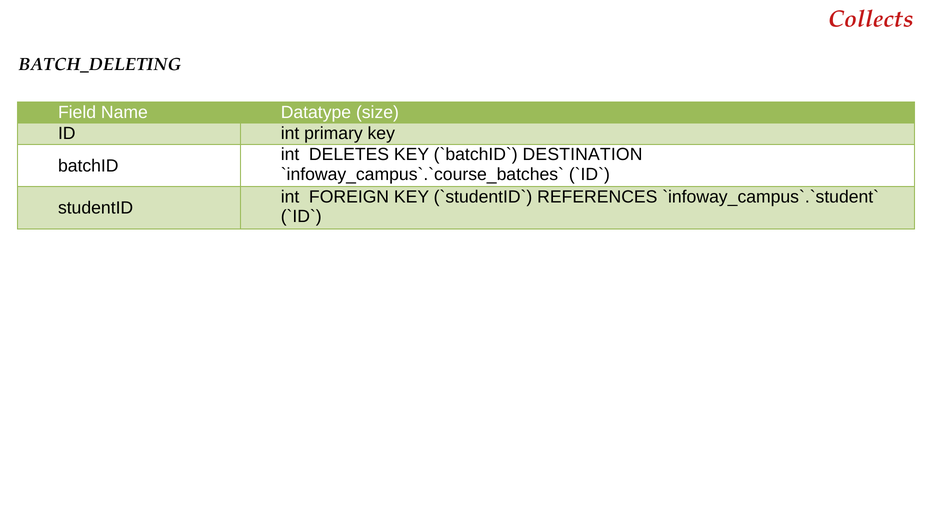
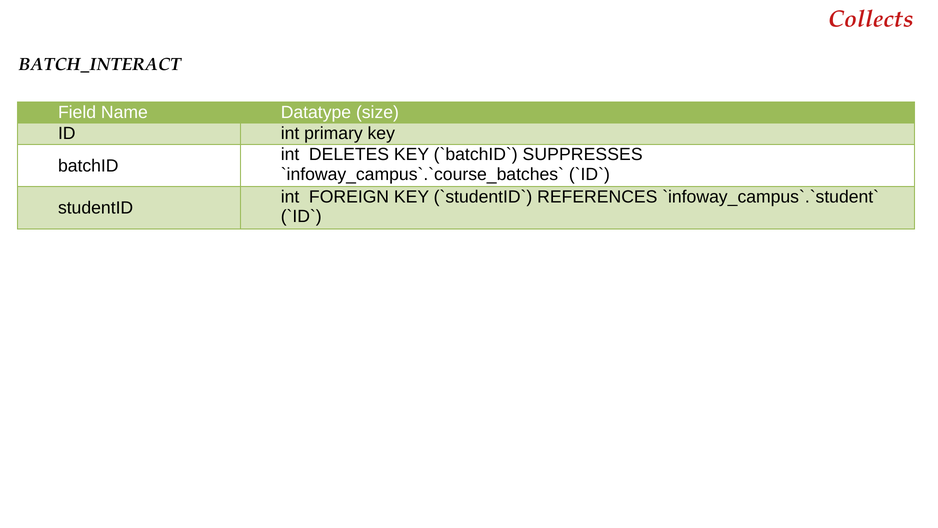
BATCH_DELETING: BATCH_DELETING -> BATCH_INTERACT
DESTINATION: DESTINATION -> SUPPRESSES
